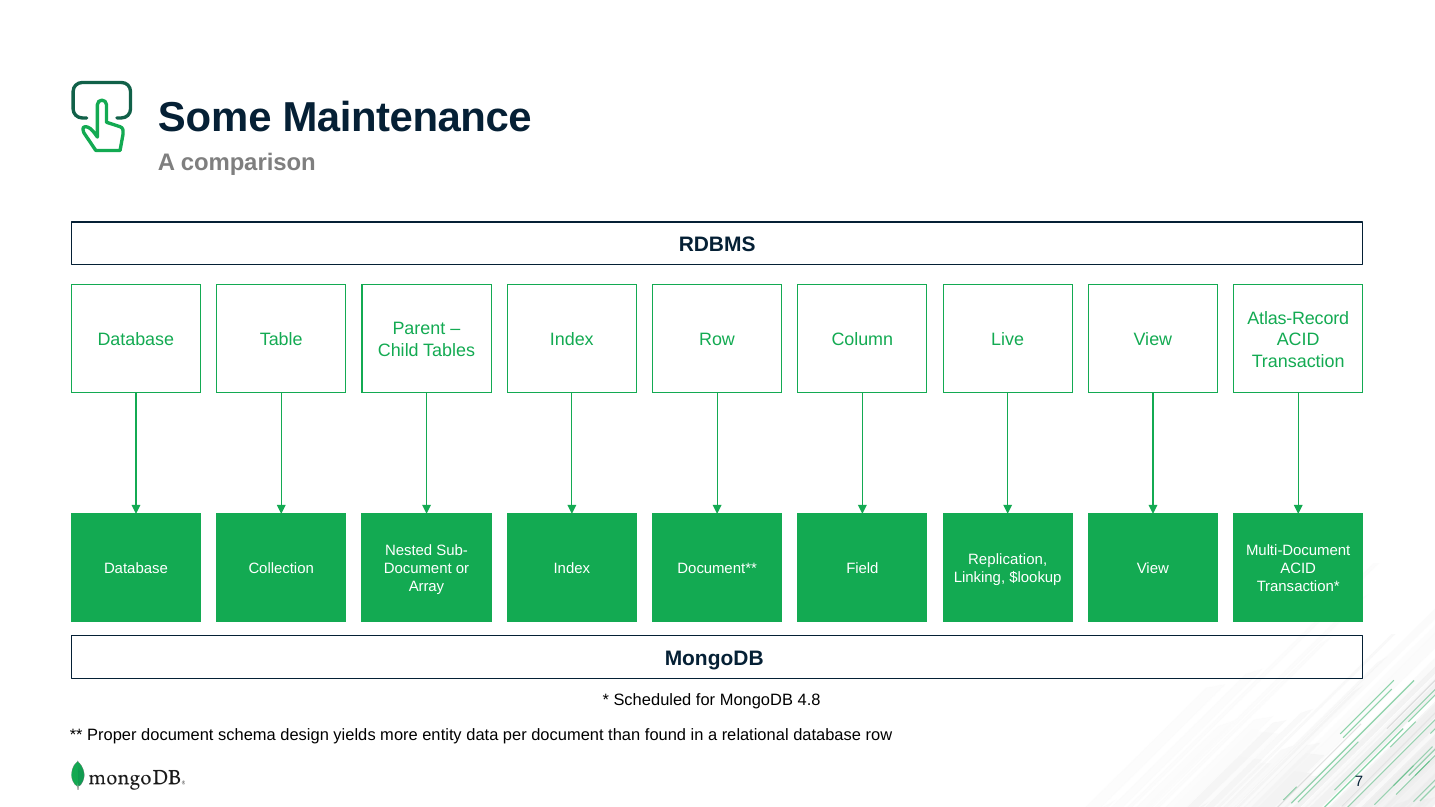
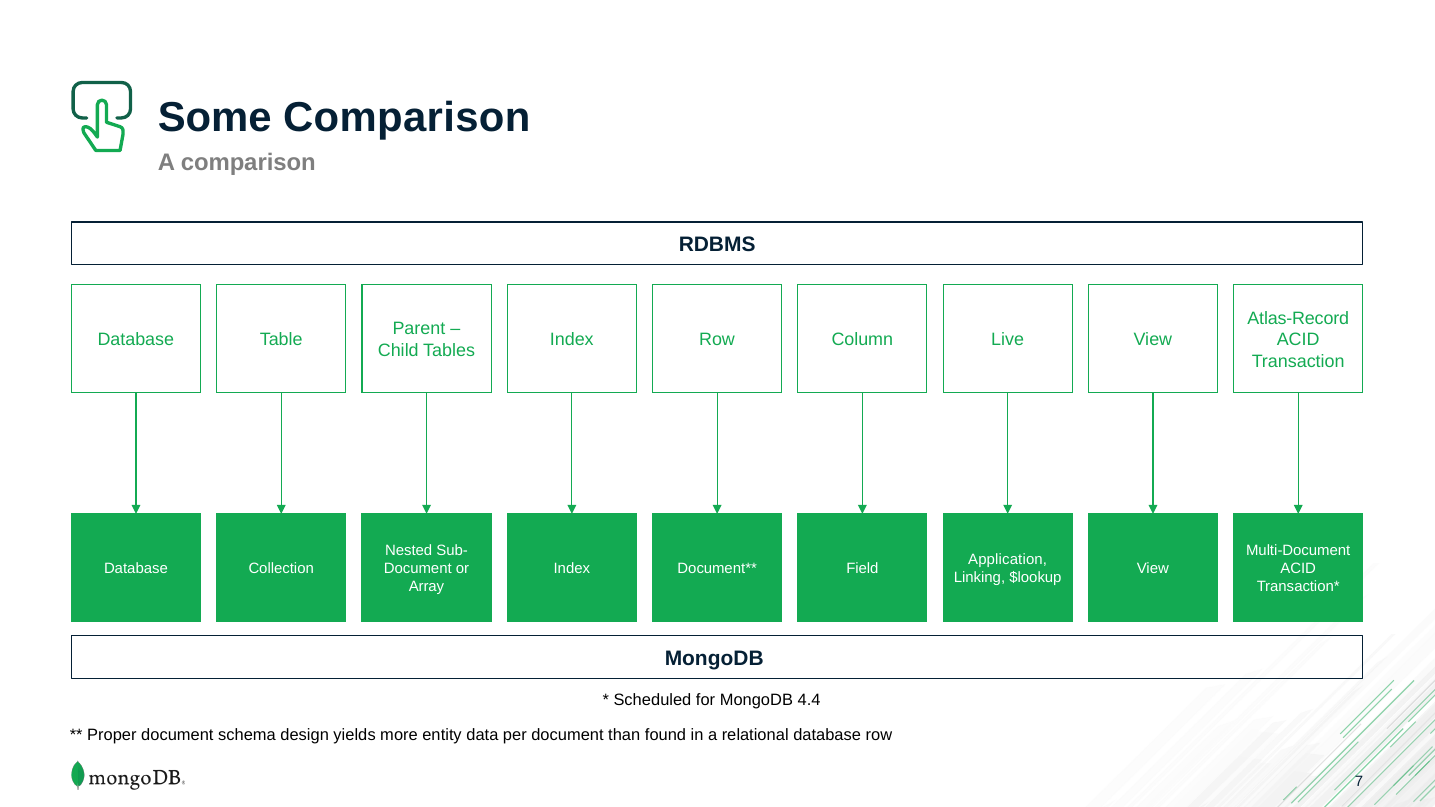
Some Maintenance: Maintenance -> Comparison
Replication: Replication -> Application
4.8: 4.8 -> 4.4
